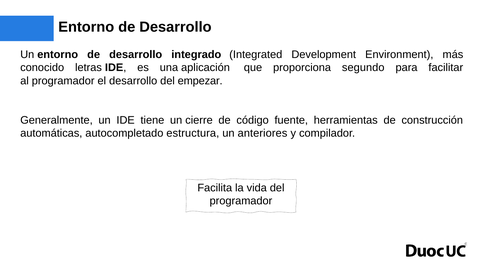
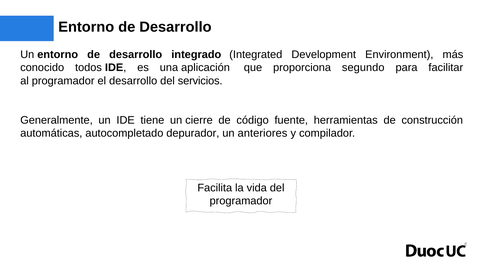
letras: letras -> todos
empezar: empezar -> servicios
estructura: estructura -> depurador
